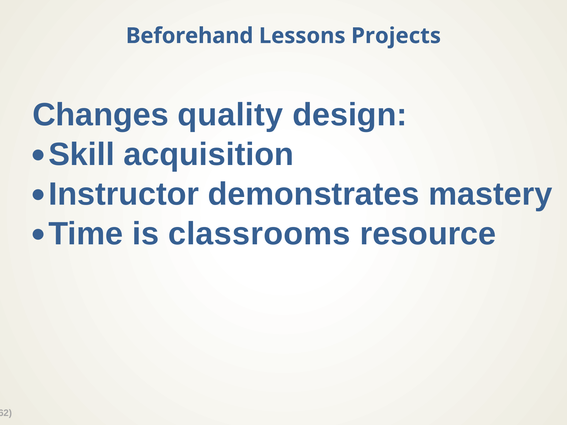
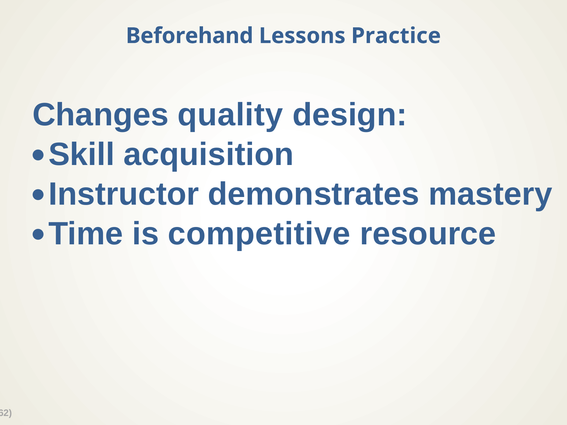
Projects: Projects -> Practice
classrooms: classrooms -> competitive
